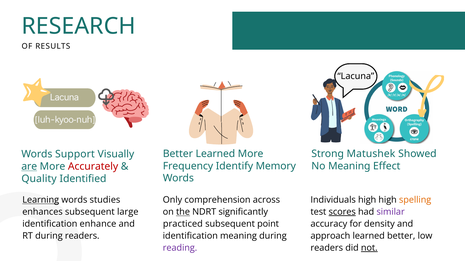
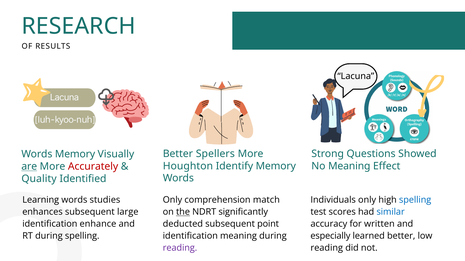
Better Learned: Learned -> Spellers
Matushek: Matushek -> Questions
Words Support: Support -> Memory
Frequency: Frequency -> Houghton
Individuals high: high -> only
spelling at (415, 200) colour: orange -> blue
Learning underline: present -> none
across: across -> match
scores underline: present -> none
similar colour: purple -> blue
density: density -> written
practiced: practiced -> deducted
approach: approach -> especially
during readers: readers -> spelling
readers at (327, 248): readers -> reading
not underline: present -> none
